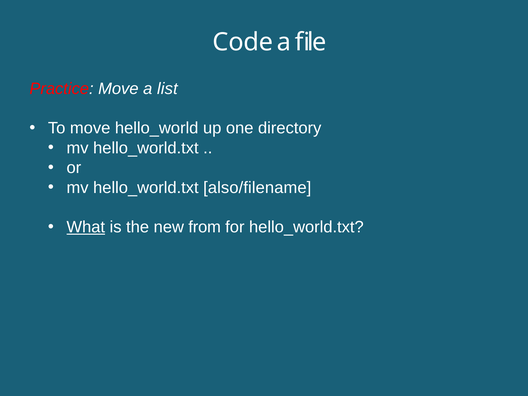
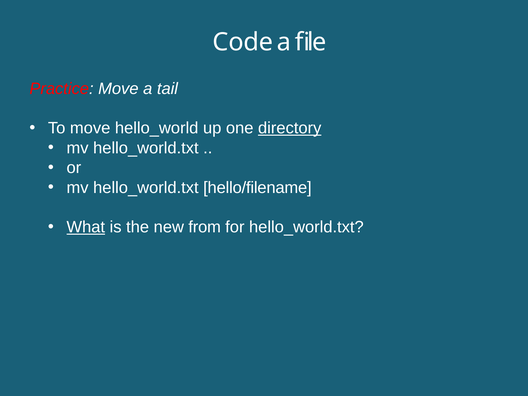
list: list -> tail
directory underline: none -> present
also/filename: also/filename -> hello/filename
